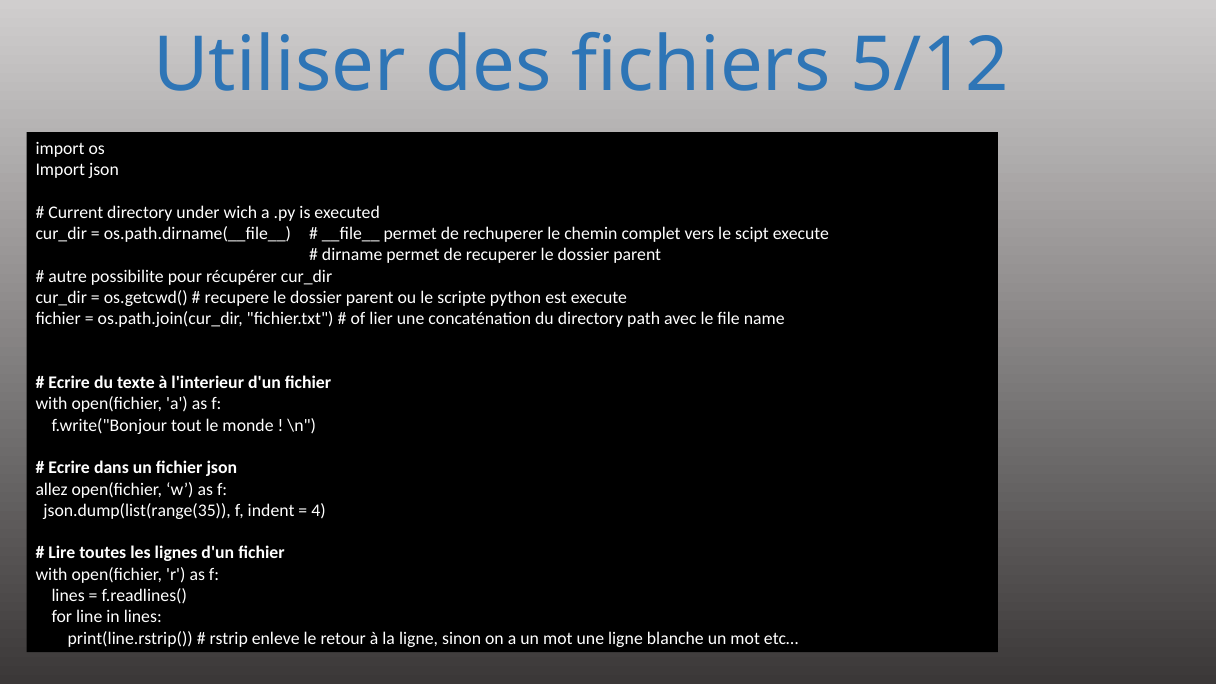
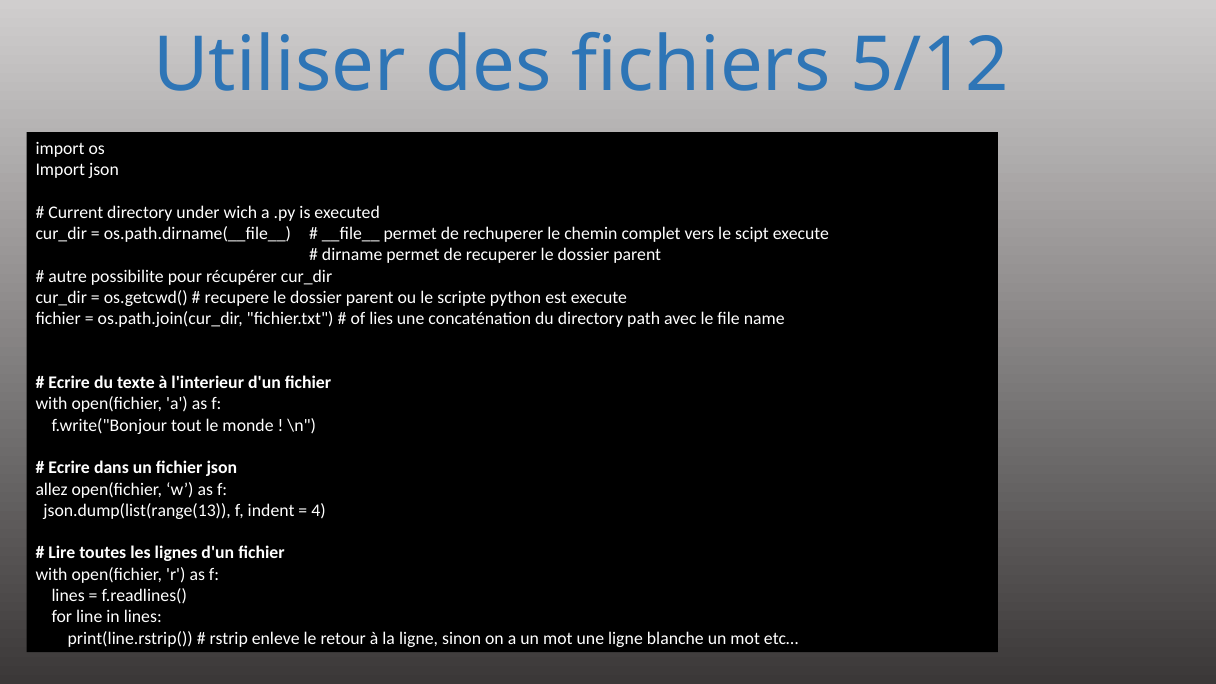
lier: lier -> lies
json.dump(list(range(35: json.dump(list(range(35 -> json.dump(list(range(13
